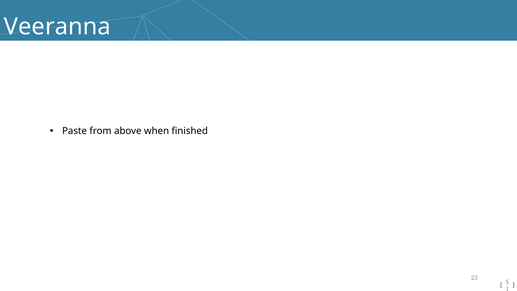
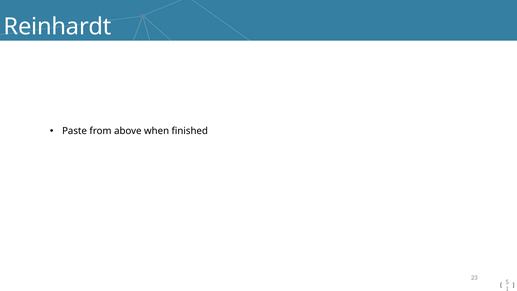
Veeranna: Veeranna -> Reinhardt
